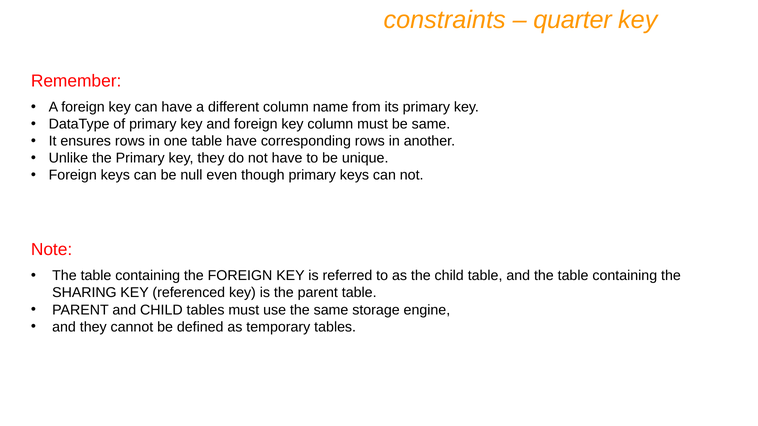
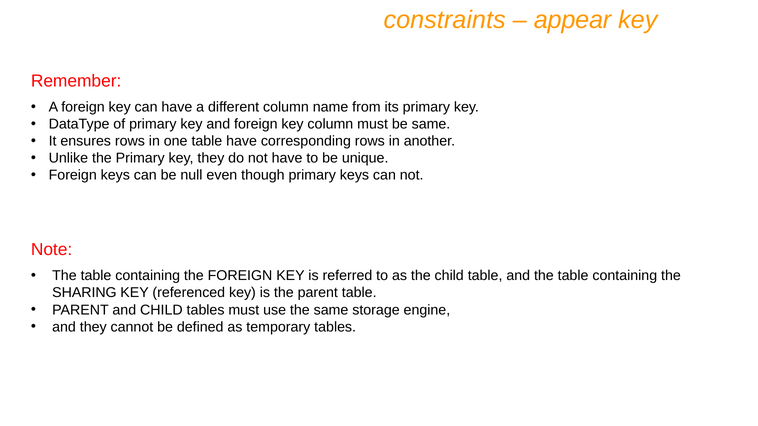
quarter: quarter -> appear
